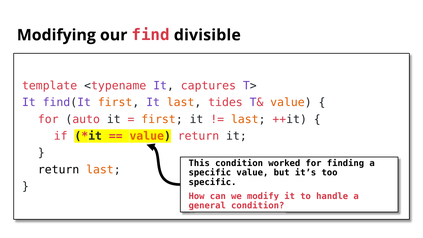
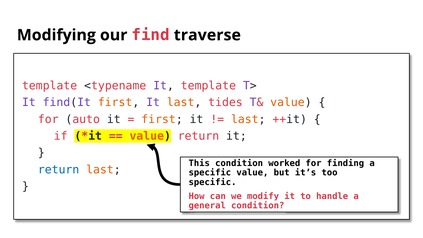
divisible: divisible -> traverse
It captures: captures -> template
return at (59, 170) colour: black -> blue
